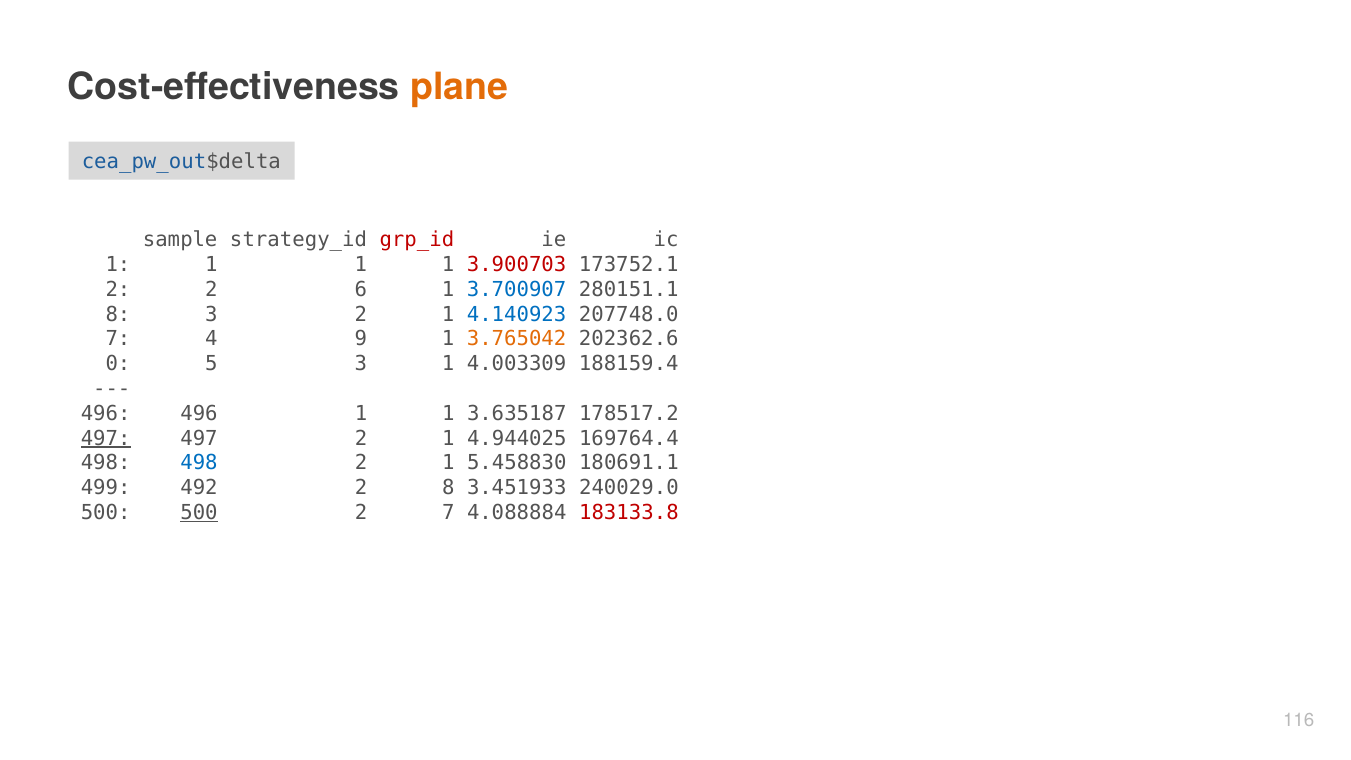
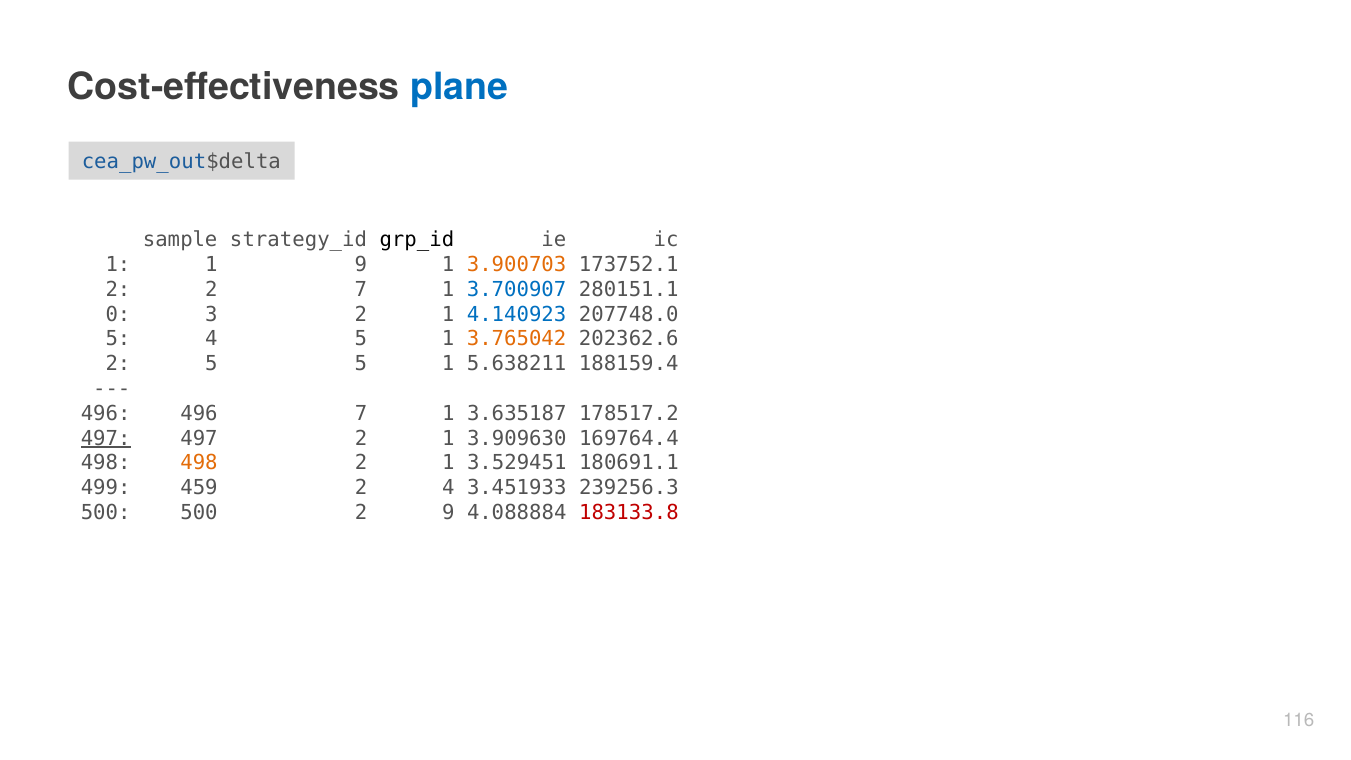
plane colour: orange -> blue
grp_id colour: red -> black
1 at (361, 265): 1 -> 9
3.900703 colour: red -> orange
2 6: 6 -> 7
8 at (118, 314): 8 -> 0
7 at (118, 339): 7 -> 5
4 9: 9 -> 5
0 at (118, 364): 0 -> 2
5 3: 3 -> 5
4.003309: 4.003309 -> 5.638211
496 1: 1 -> 7
4.944025: 4.944025 -> 3.909630
498 at (199, 463) colour: blue -> orange
5.458830: 5.458830 -> 3.529451
492: 492 -> 459
2 8: 8 -> 4
240029.0: 240029.0 -> 239256.3
500 at (199, 513) underline: present -> none
2 7: 7 -> 9
